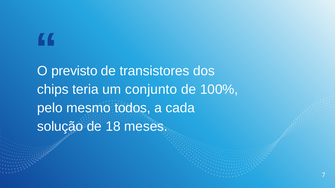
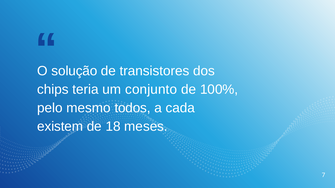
previsto: previsto -> solução
solução: solução -> existem
